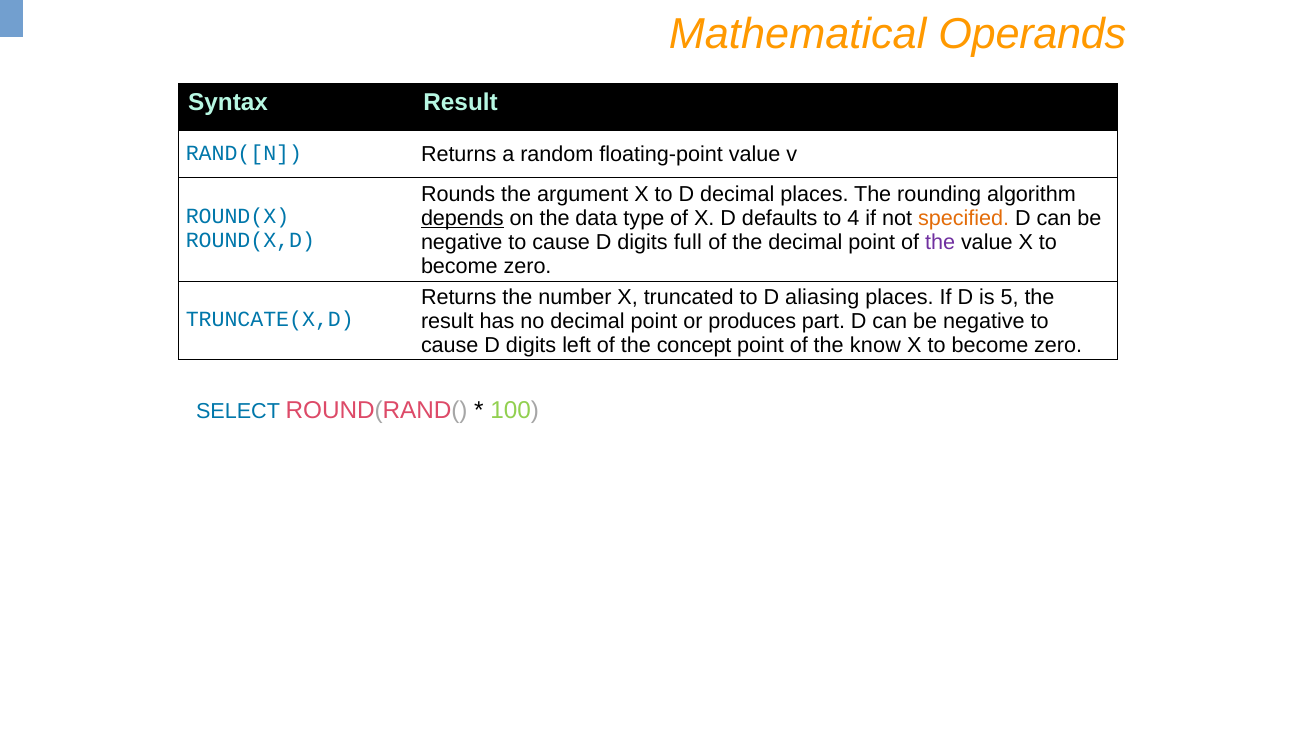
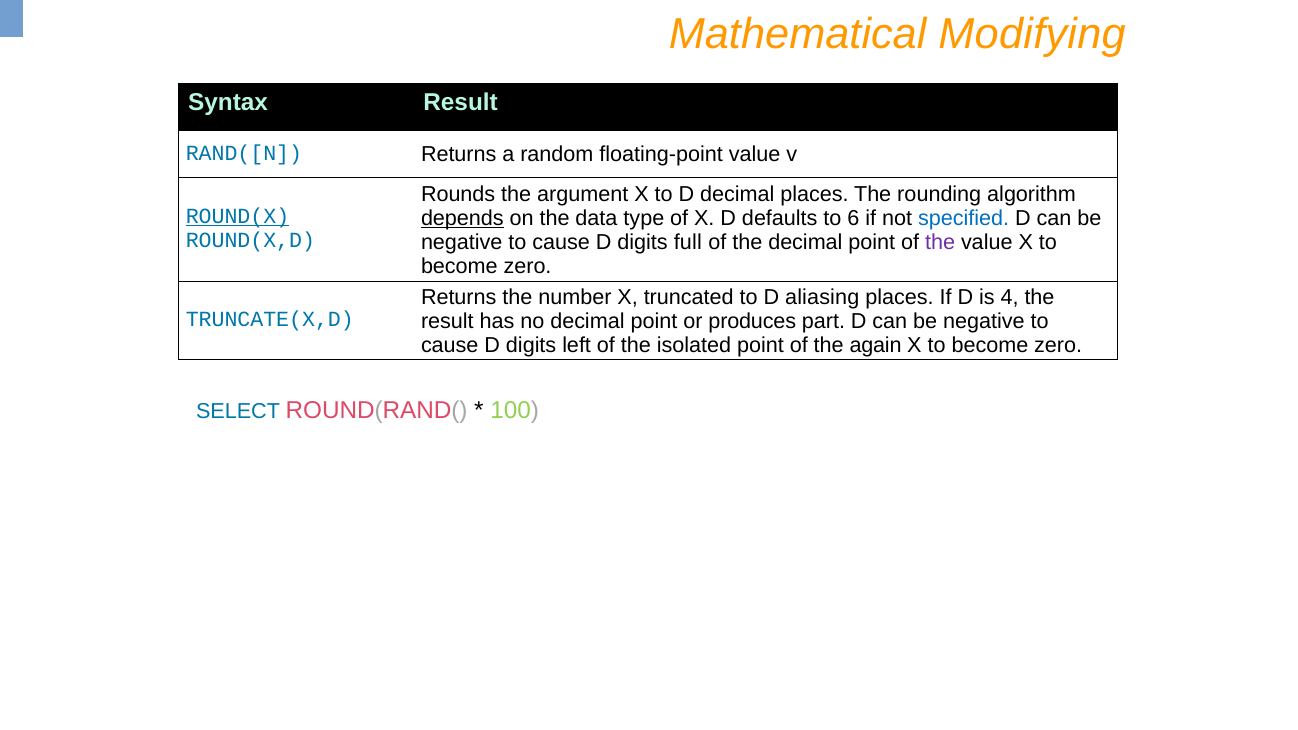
Operands: Operands -> Modifying
ROUND(X underline: none -> present
4: 4 -> 6
specified colour: orange -> blue
5: 5 -> 4
concept: concept -> isolated
know: know -> again
